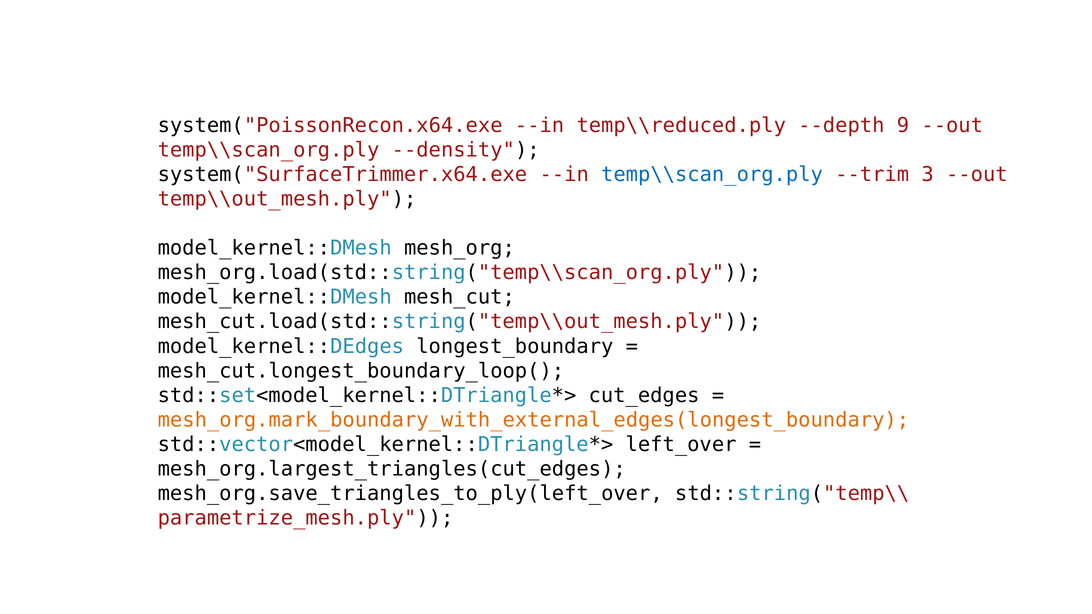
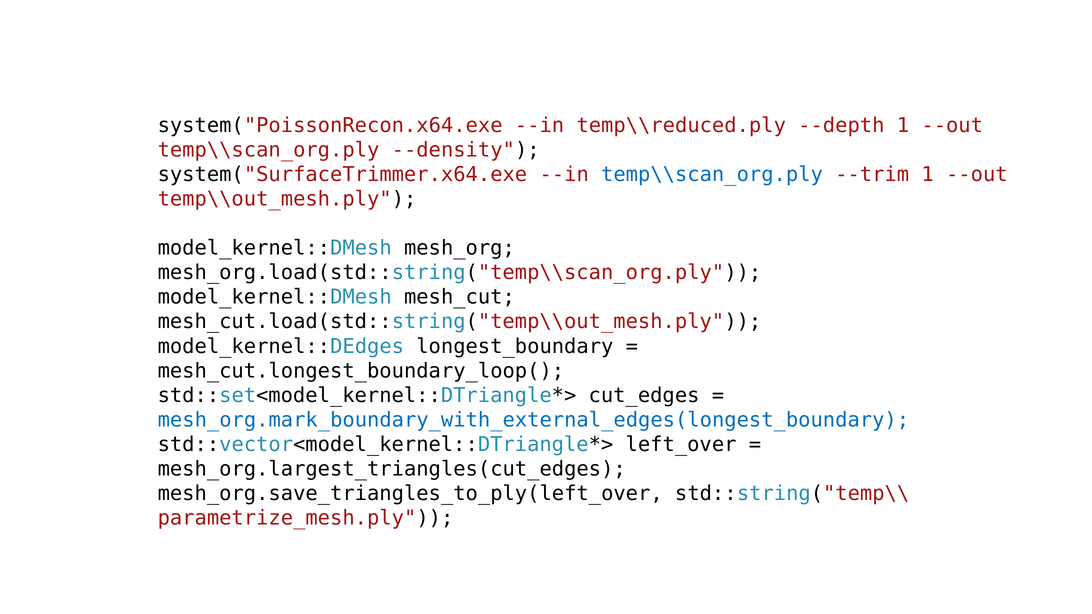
--depth 9: 9 -> 1
--trim 3: 3 -> 1
mesh_org.mark_boundary_with_external_edges(longest_boundary colour: orange -> blue
